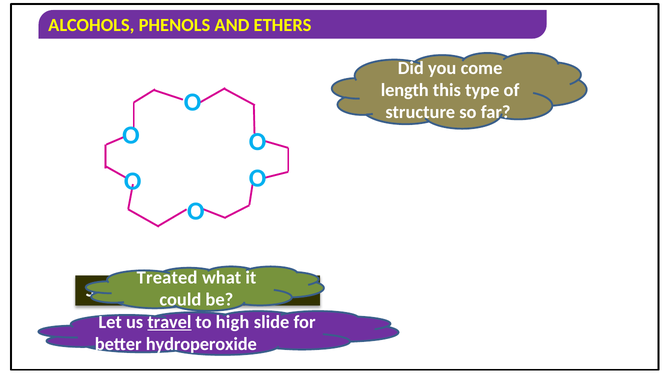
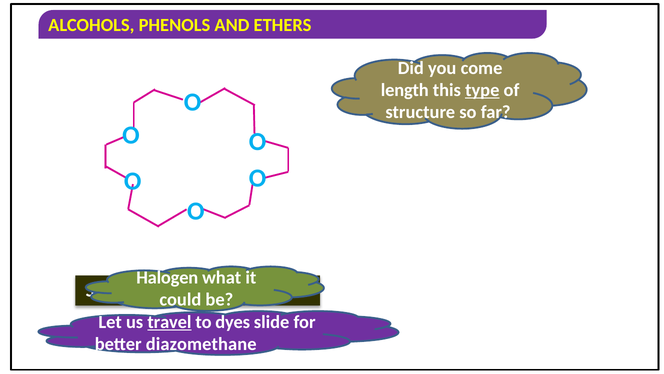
type underline: none -> present
Treated: Treated -> Halogen
high: high -> dyes
hydroperoxide: hydroperoxide -> diazomethane
